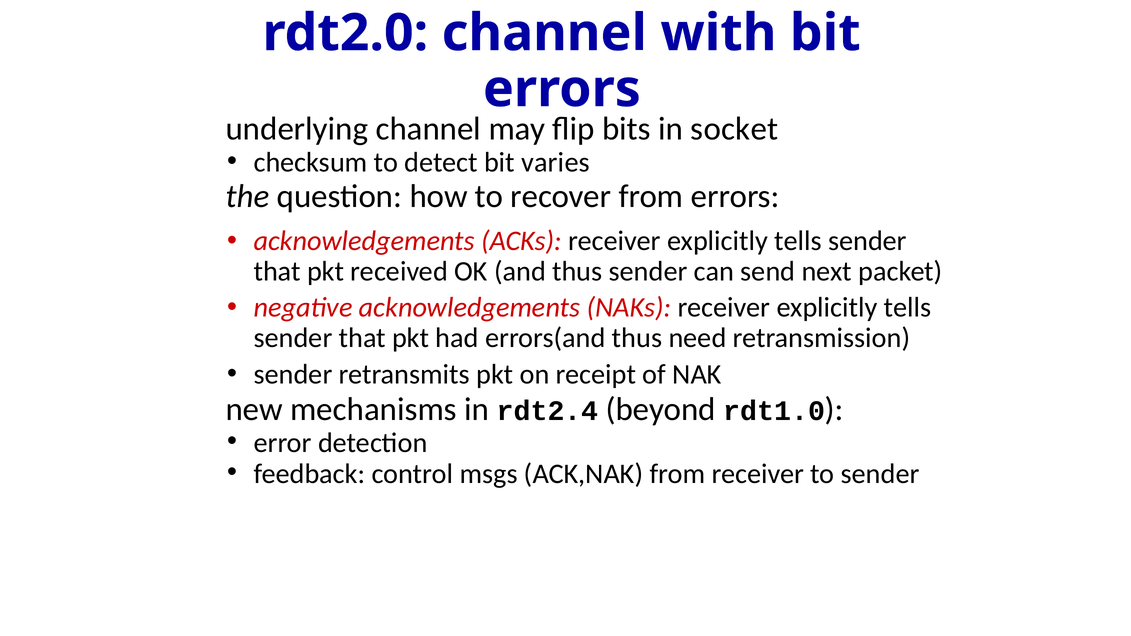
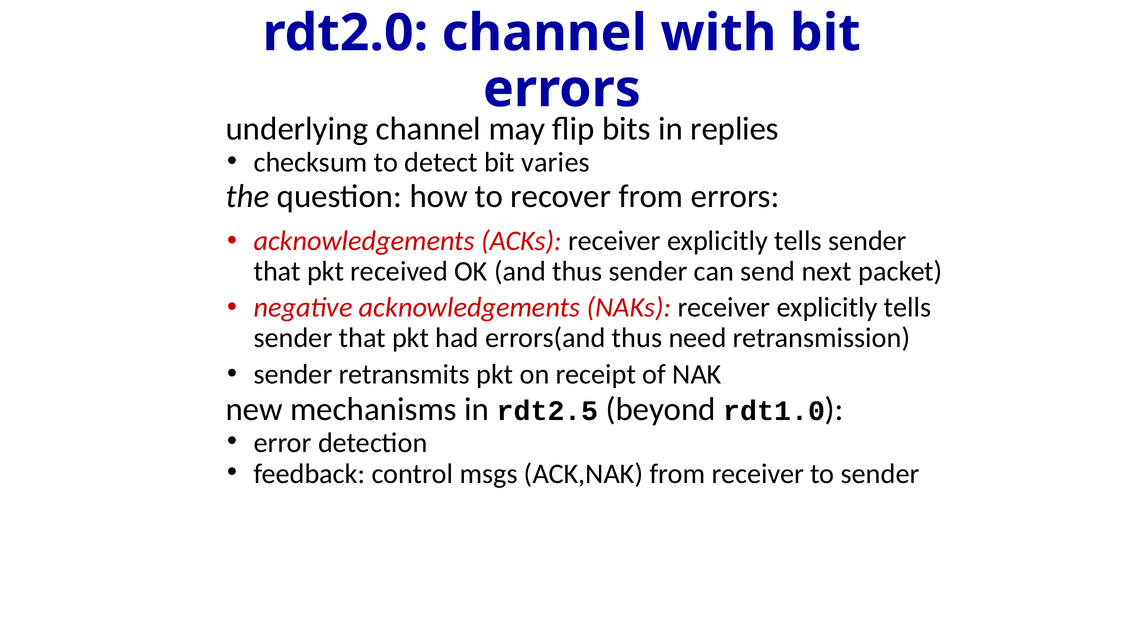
socket: socket -> replies
rdt2.4: rdt2.4 -> rdt2.5
